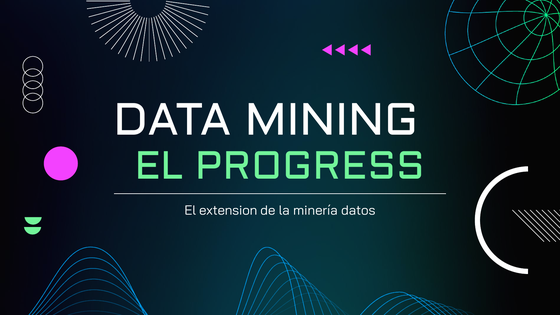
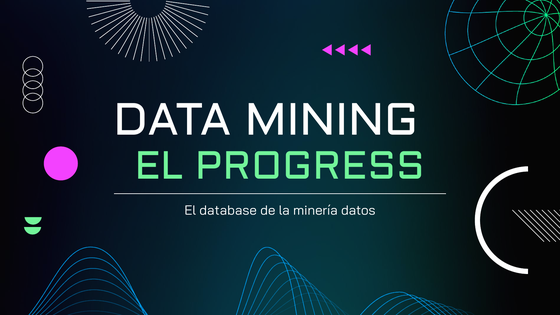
extension: extension -> database
